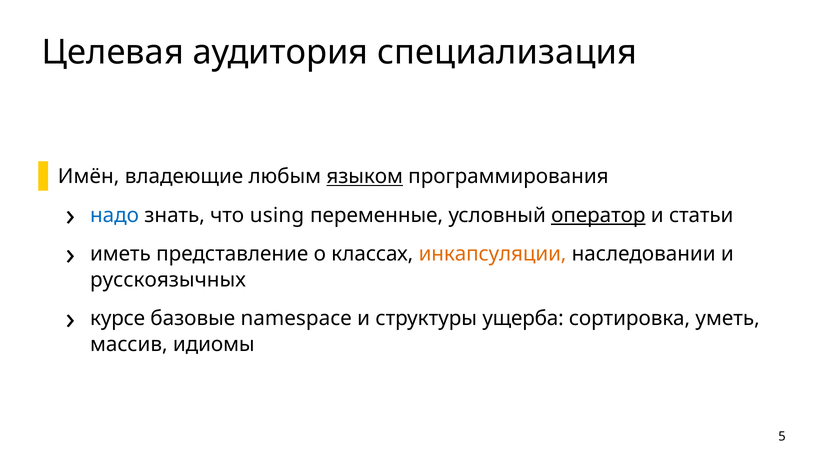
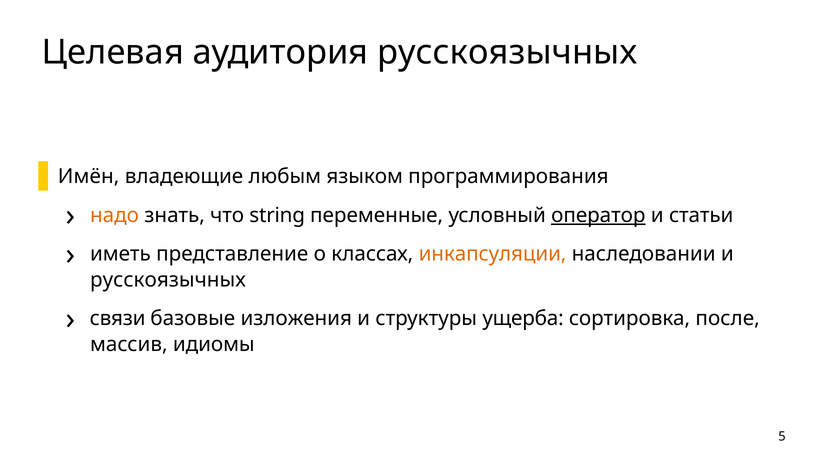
аудитория специализация: специализация -> русскоязычных
языком underline: present -> none
надо colour: blue -> orange
using: using -> string
курсе: курсе -> связи
namespace: namespace -> изложения
уметь: уметь -> после
